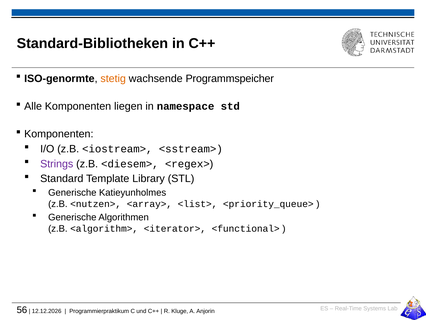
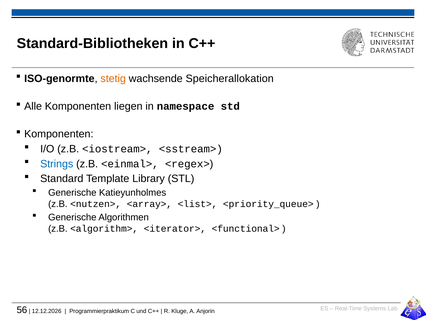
Programmspeicher: Programmspeicher -> Speicherallokation
Strings colour: purple -> blue
<diesem>: <diesem> -> <einmal>
